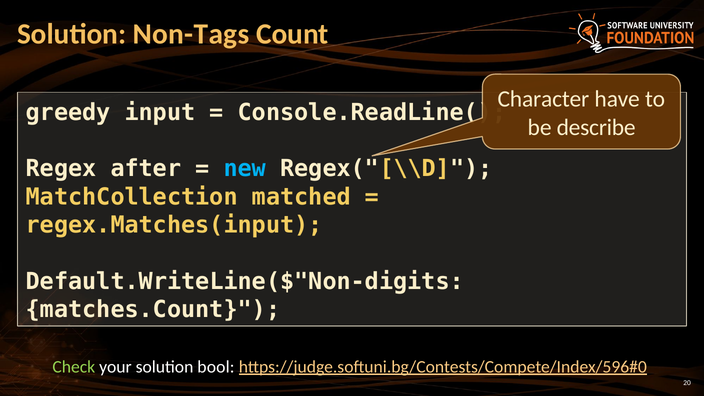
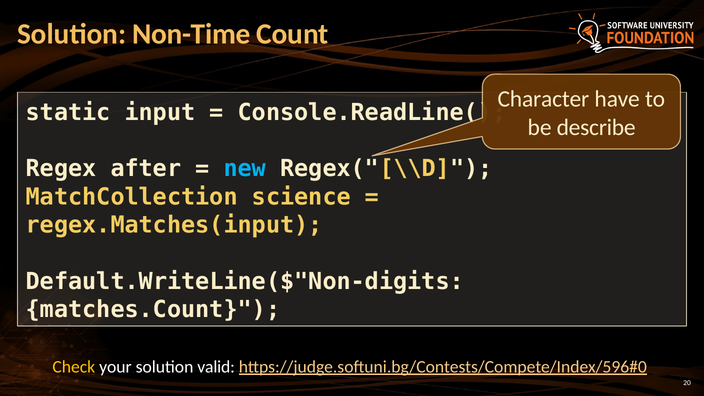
Non-Tags: Non-Tags -> Non-Time
greedy: greedy -> static
matched: matched -> science
Check colour: light green -> yellow
bool: bool -> valid
